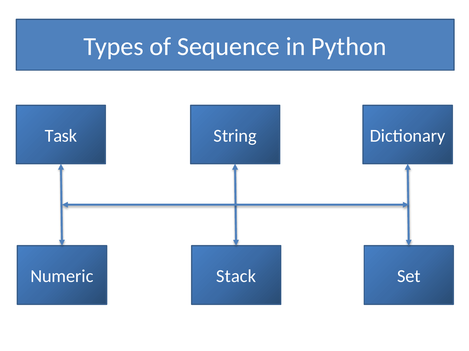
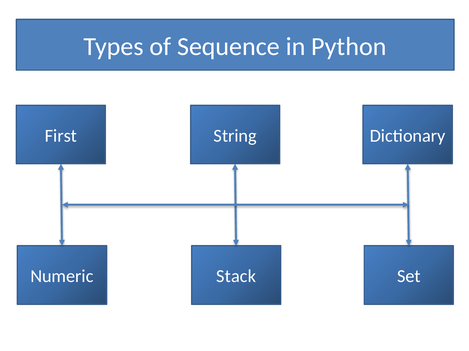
Task: Task -> First
